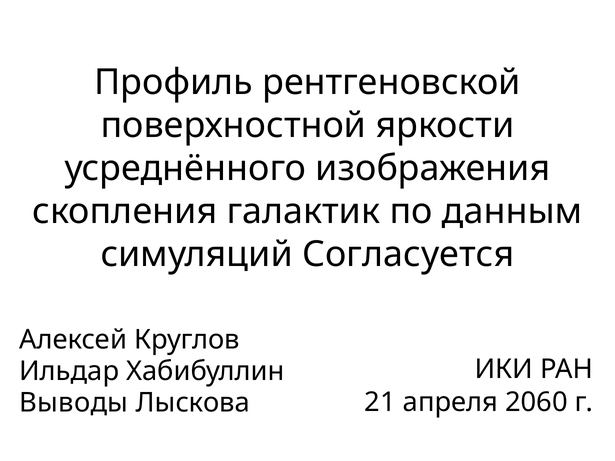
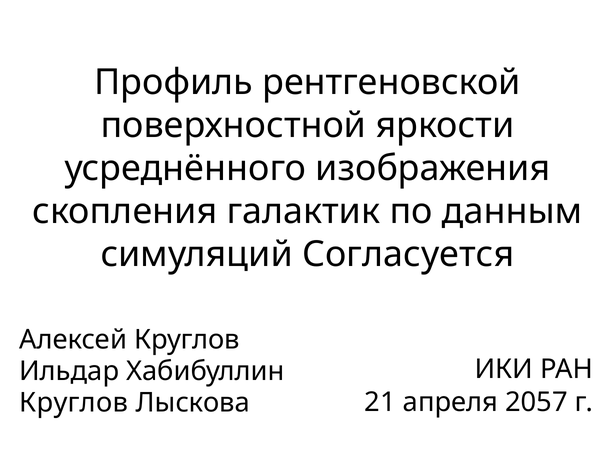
2060: 2060 -> 2057
Выводы at (74, 403): Выводы -> Круглов
